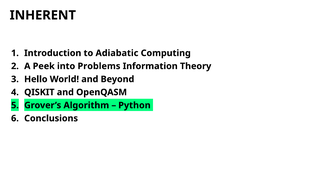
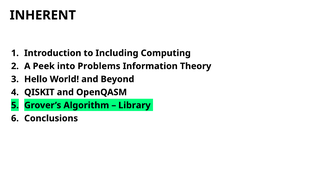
Adiabatic: Adiabatic -> Including
Python: Python -> Library
